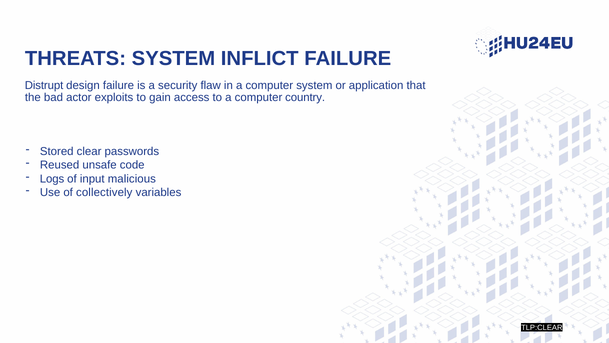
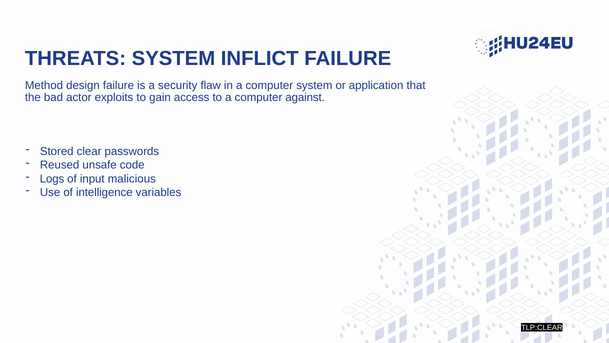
Distrupt: Distrupt -> Method
country: country -> against
collectively: collectively -> intelligence
